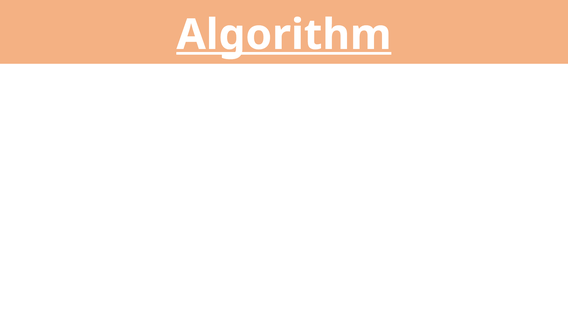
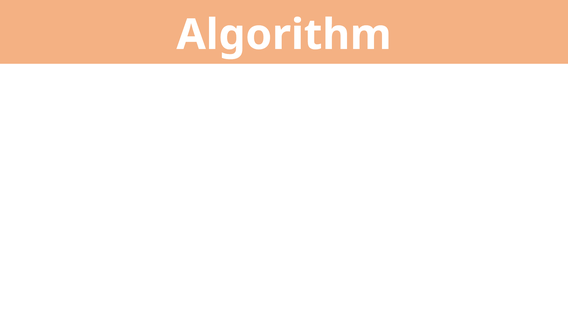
Algorithm underline: present -> none
